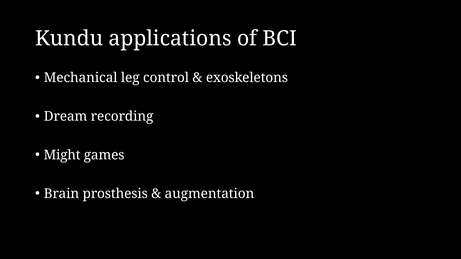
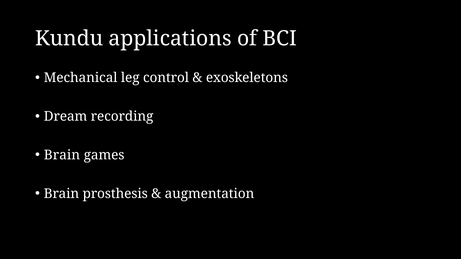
Might at (62, 155): Might -> Brain
